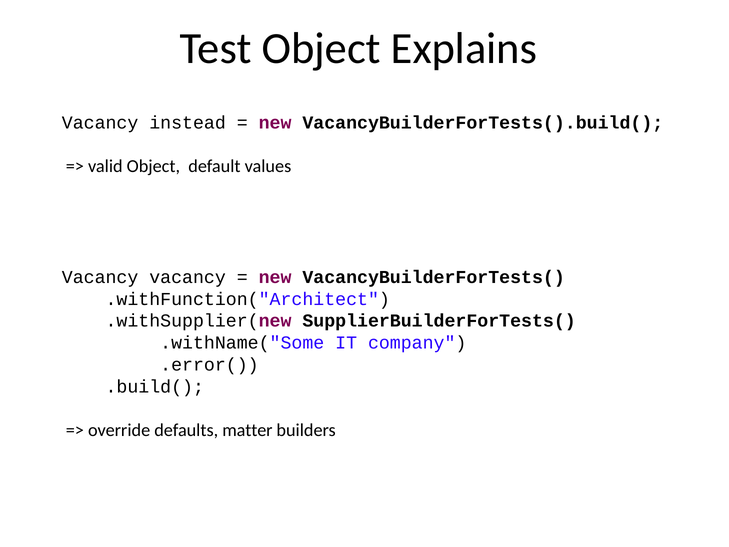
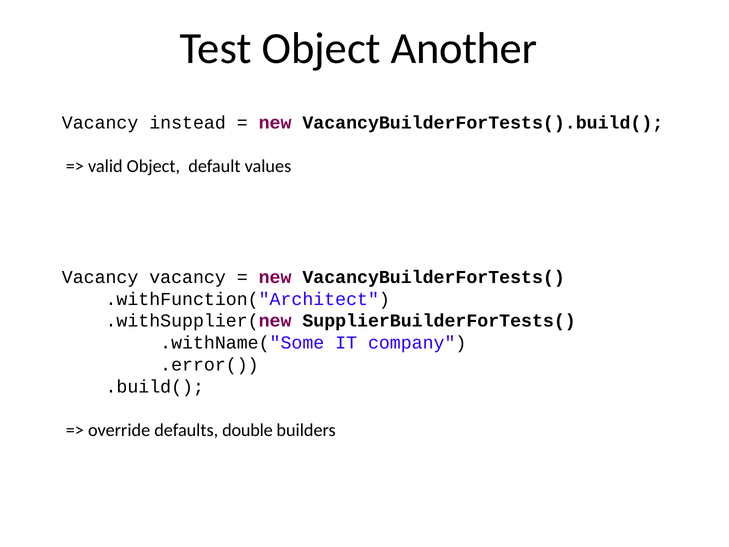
Explains: Explains -> Another
matter: matter -> double
